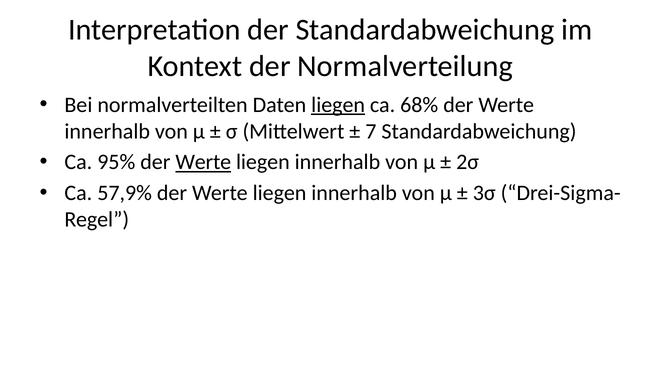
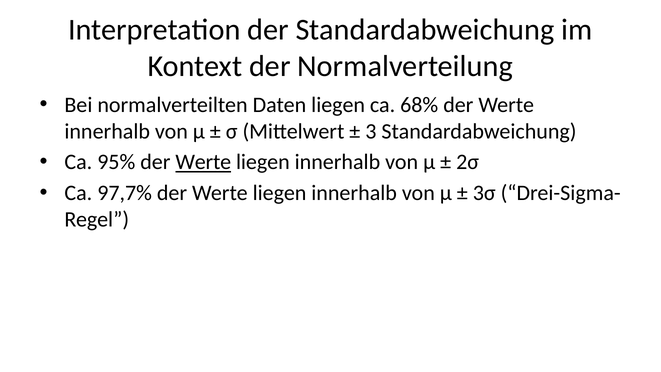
liegen at (338, 105) underline: present -> none
7: 7 -> 3
57,9%: 57,9% -> 97,7%
